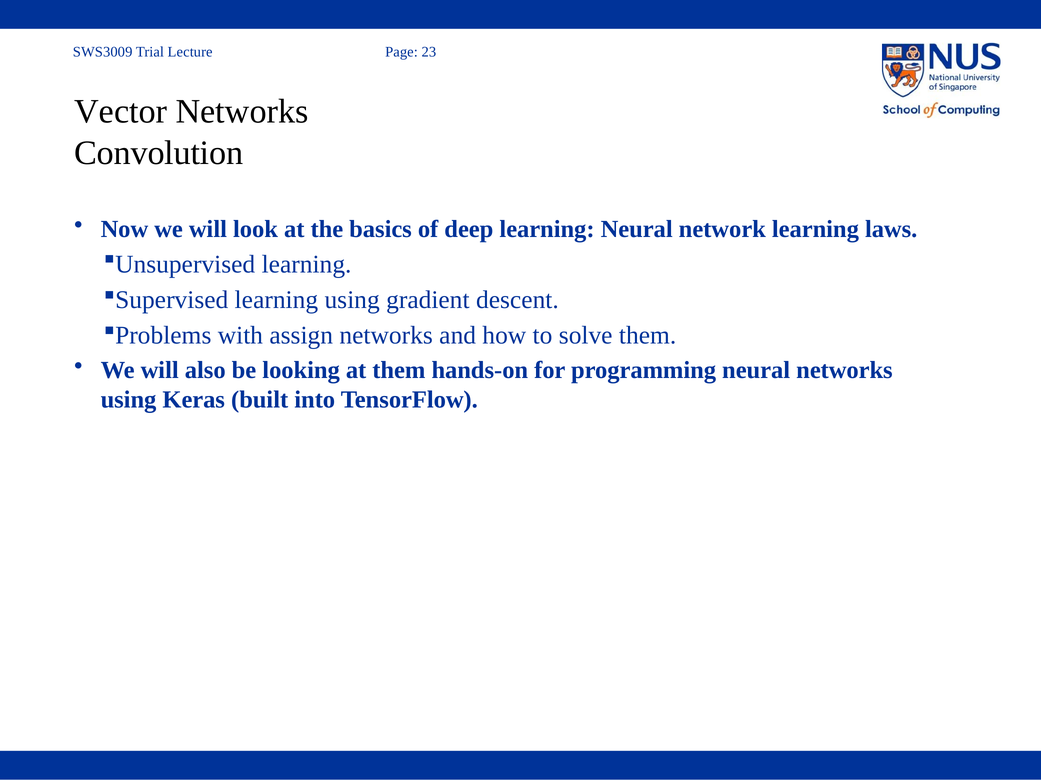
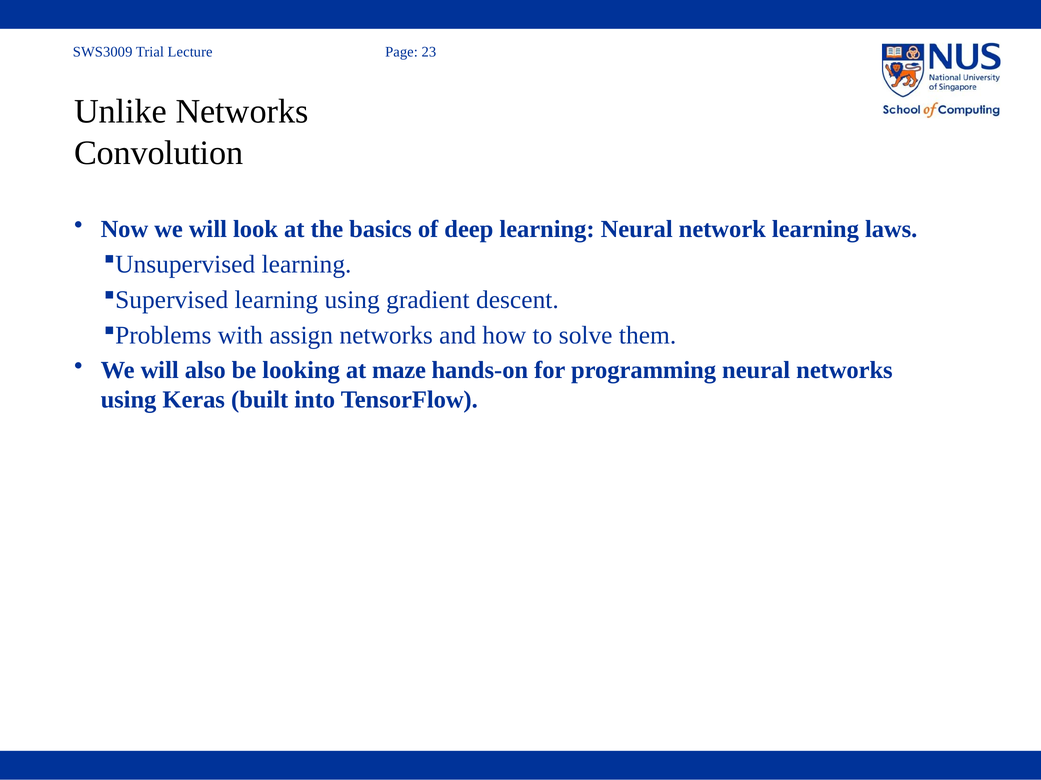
Vector: Vector -> Unlike
at them: them -> maze
